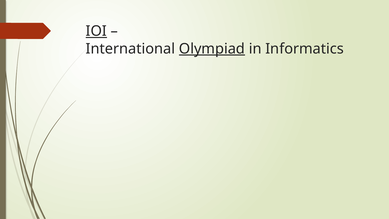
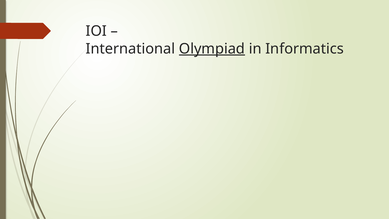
IOI underline: present -> none
